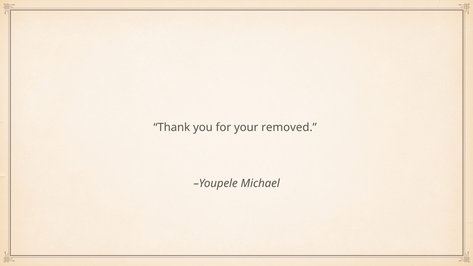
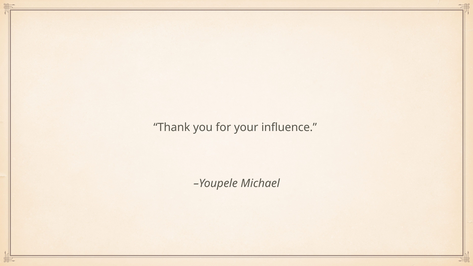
removed: removed -> influence
